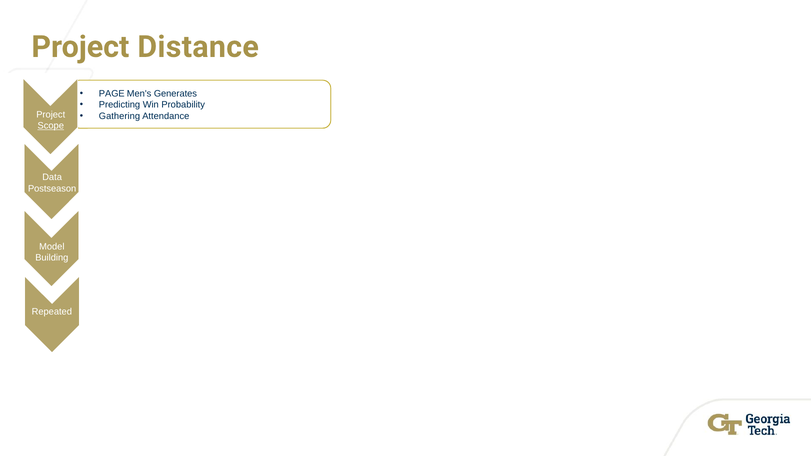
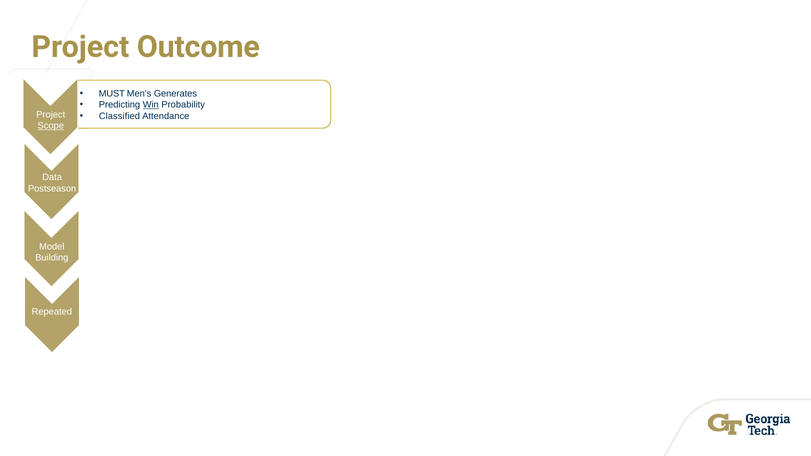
Distance: Distance -> Outcome
PAGE: PAGE -> MUST
Win underline: none -> present
Gathering: Gathering -> Classified
